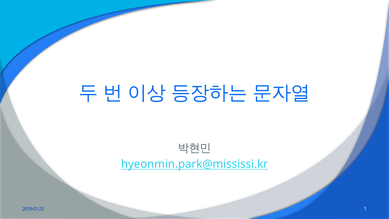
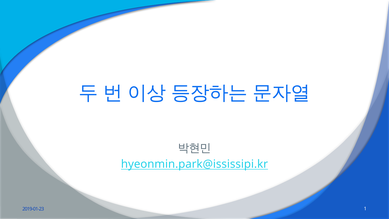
hyeonmin.park@mississi.kr: hyeonmin.park@mississi.kr -> hyeonmin.park@ississipi.kr
